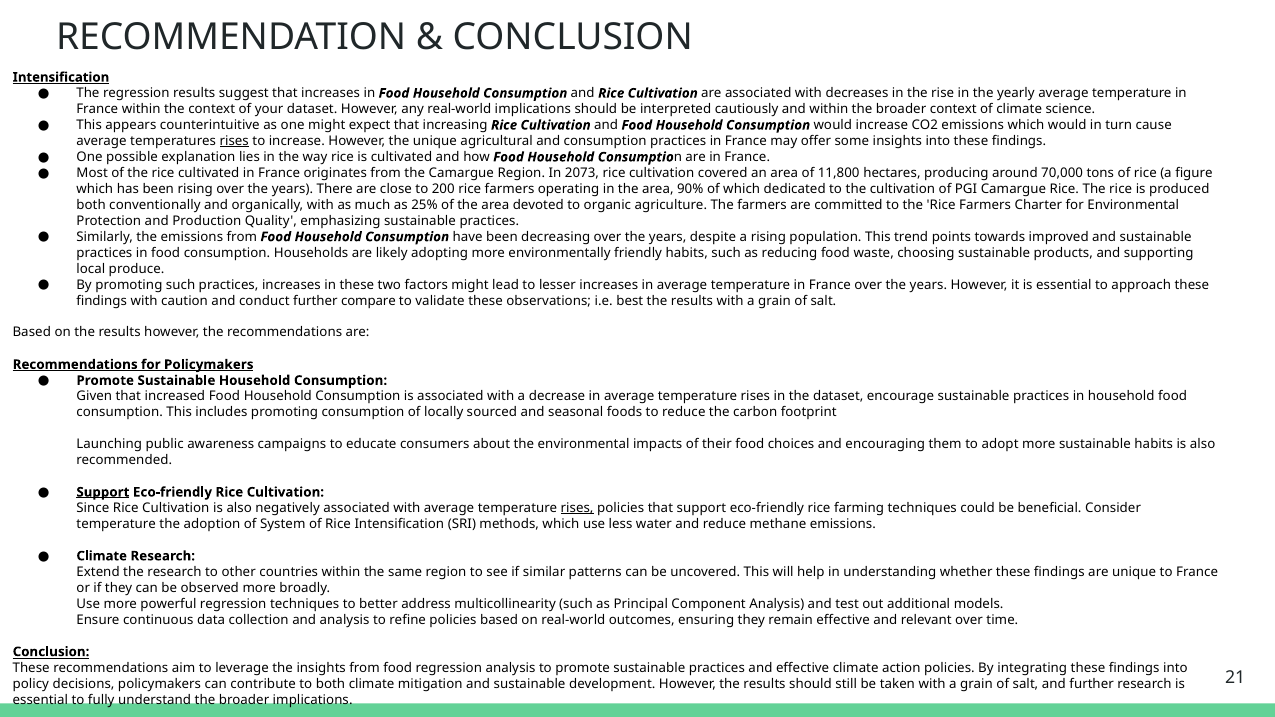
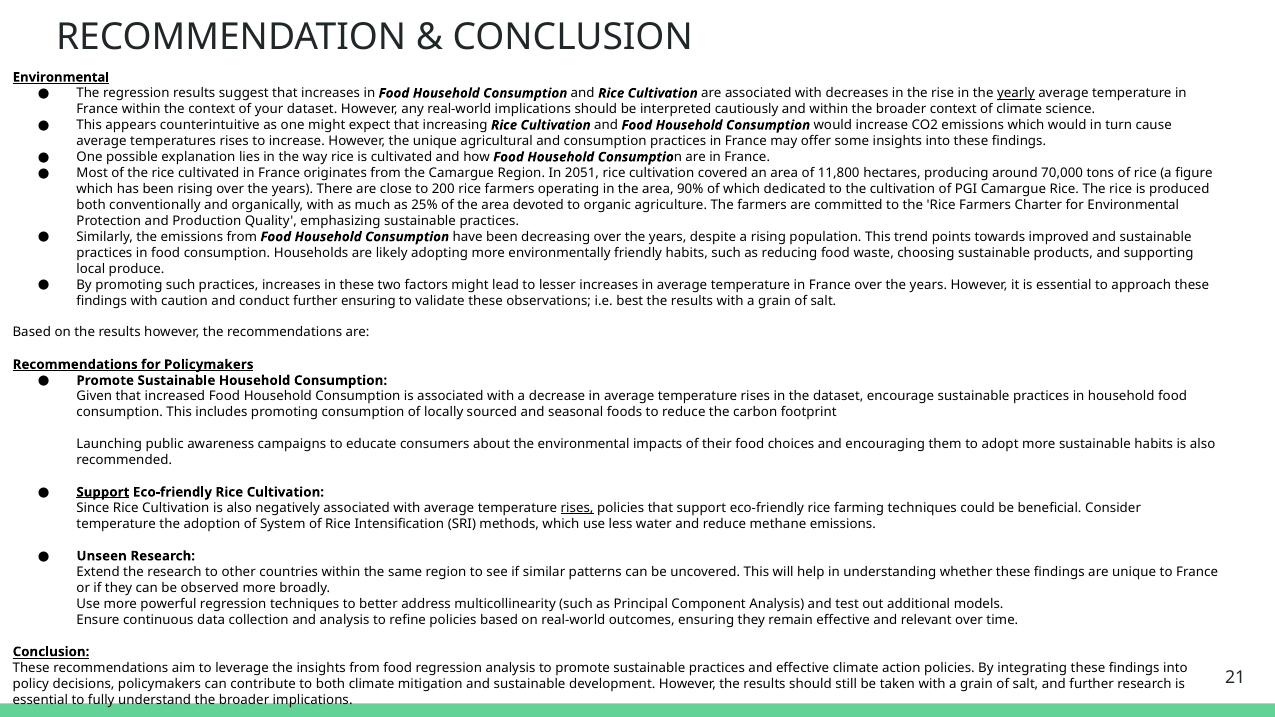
Intensification at (61, 77): Intensification -> Environmental
yearly underline: none -> present
rises at (234, 141) underline: present -> none
2073: 2073 -> 2051
further compare: compare -> ensuring
Climate at (102, 556): Climate -> Unseen
